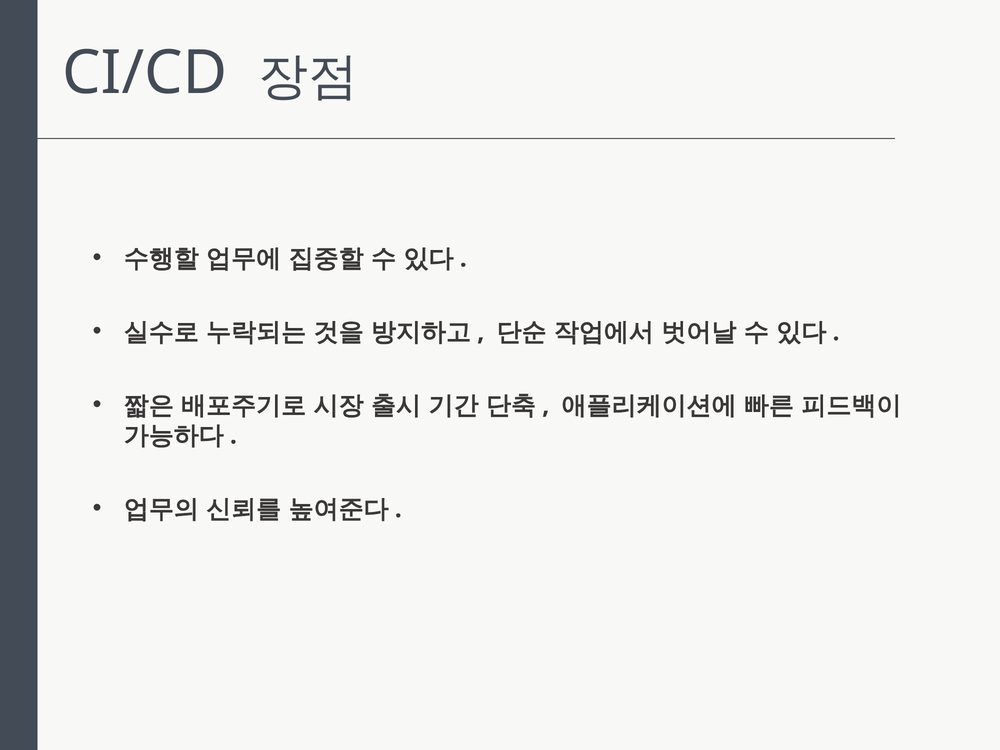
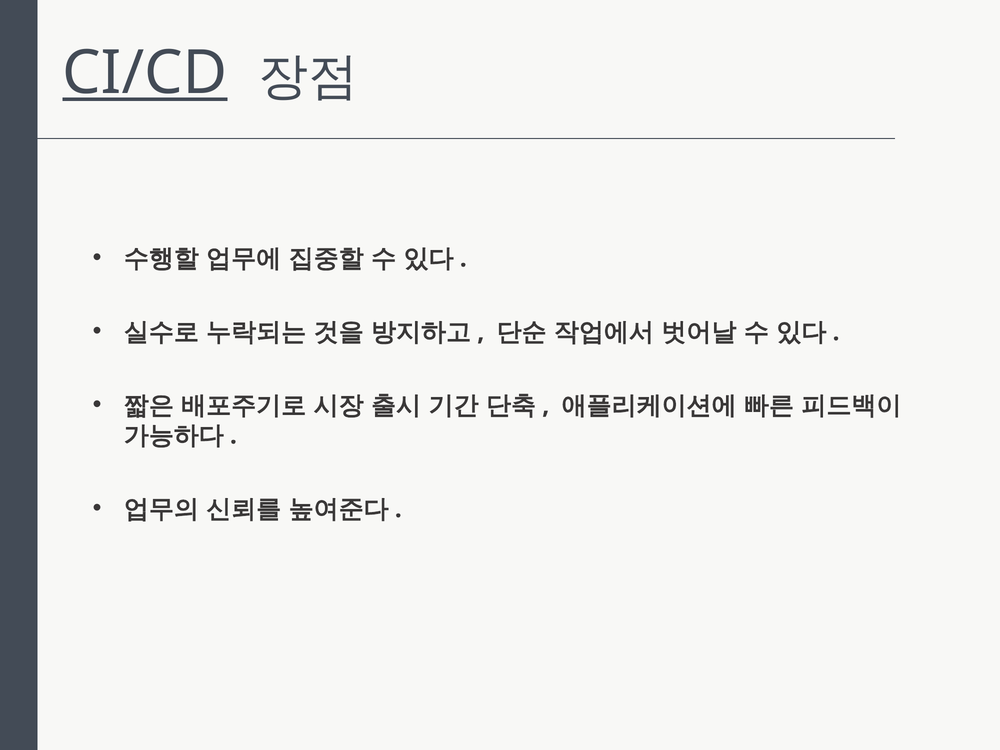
CI/CD underline: none -> present
